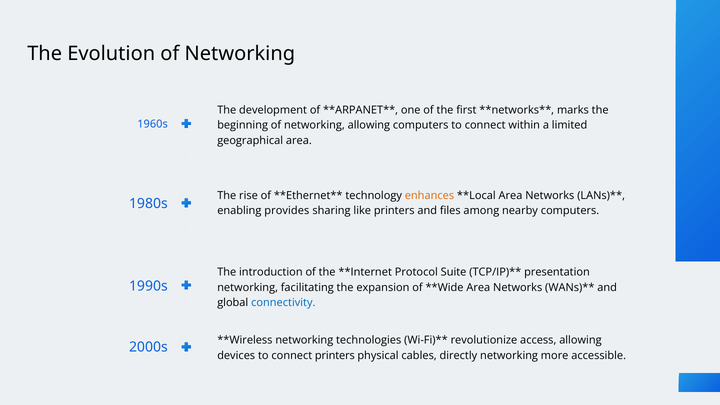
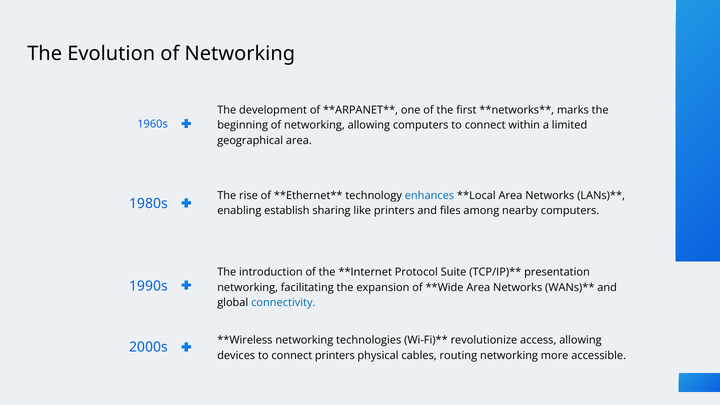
enhances colour: orange -> blue
provides: provides -> establish
directly: directly -> routing
